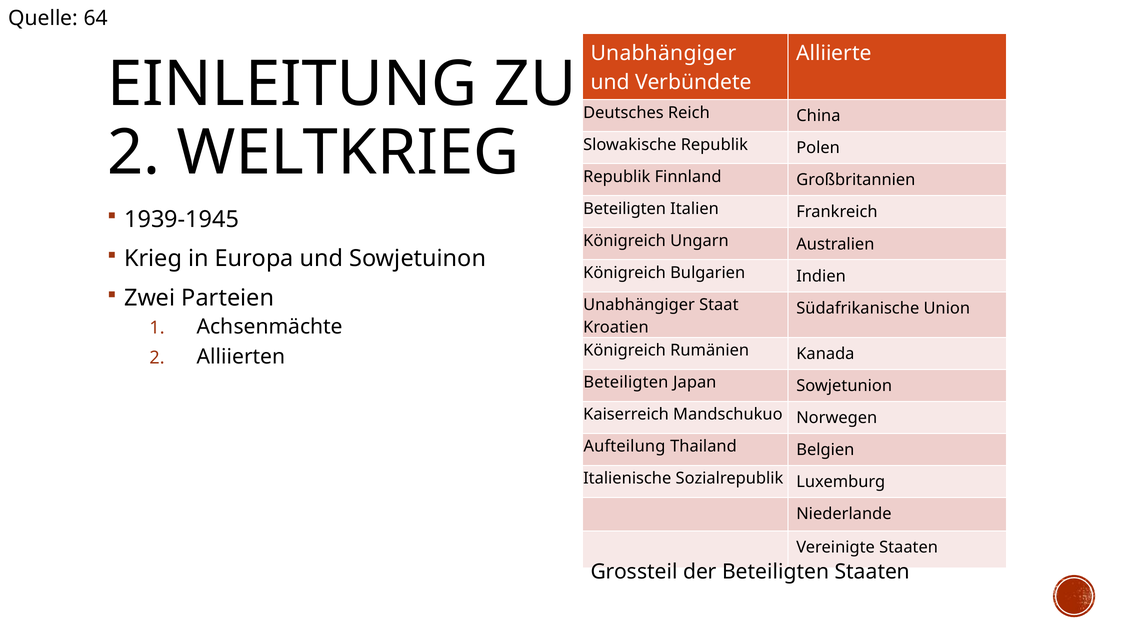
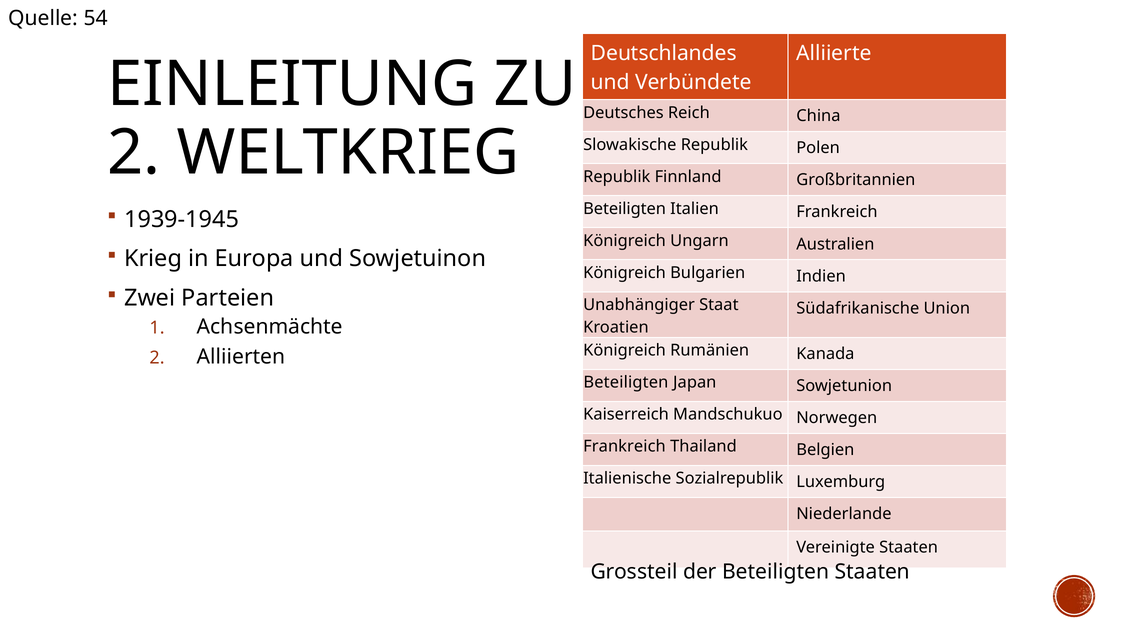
64: 64 -> 54
Unabhängiger at (664, 53): Unabhängiger -> Deutschlandes
Aufteilung at (624, 447): Aufteilung -> Frankreich
